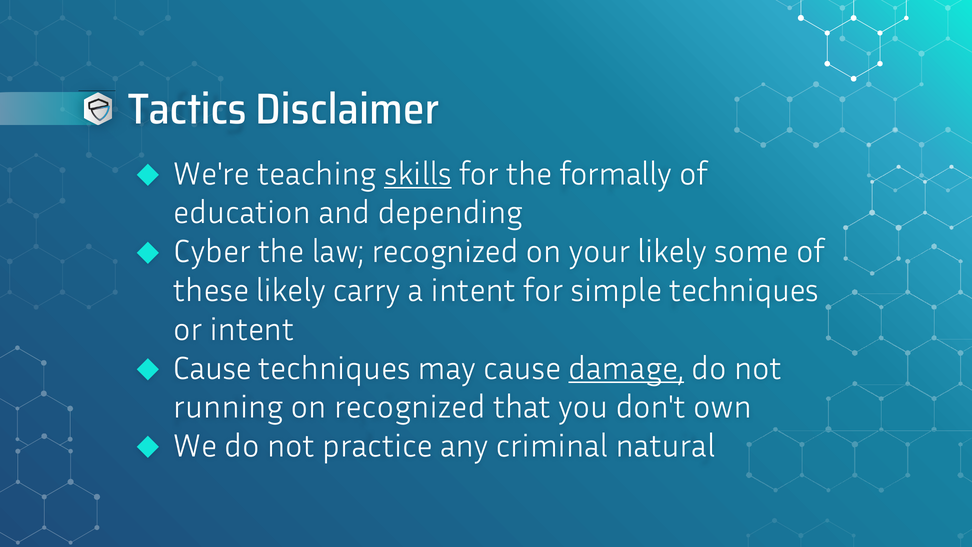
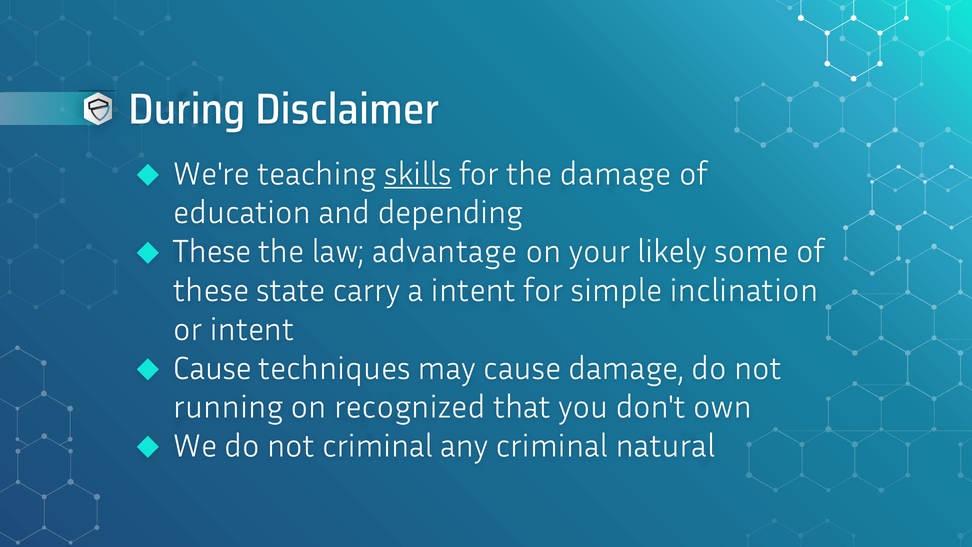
Tactics: Tactics -> During
the formally: formally -> damage
Cyber at (212, 252): Cyber -> These
law recognized: recognized -> advantage
these likely: likely -> state
simple techniques: techniques -> inclination
damage at (626, 368) underline: present -> none
not practice: practice -> criminal
